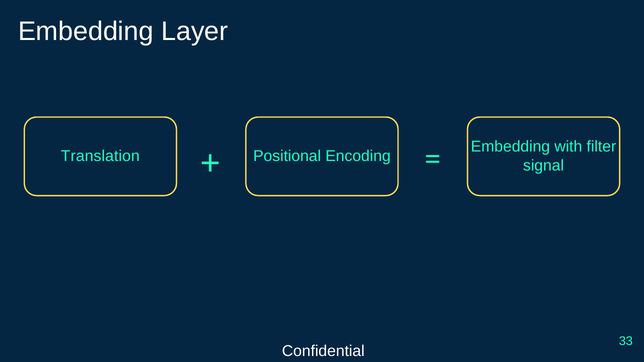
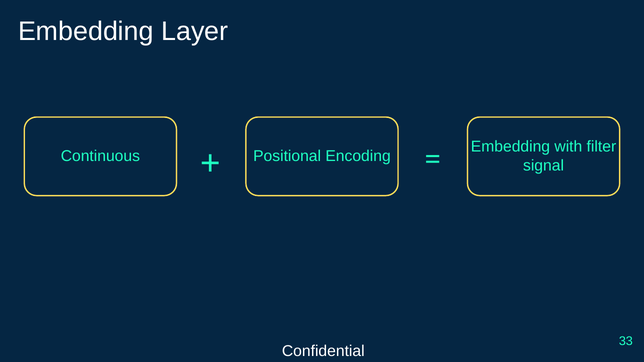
Translation: Translation -> Continuous
